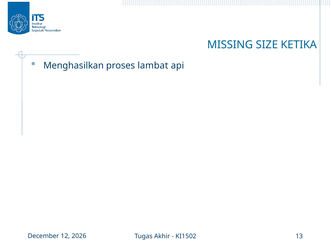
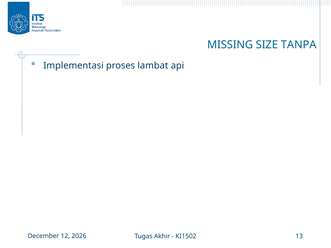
KETIKA: KETIKA -> TANPA
Menghasilkan: Menghasilkan -> Implementasi
